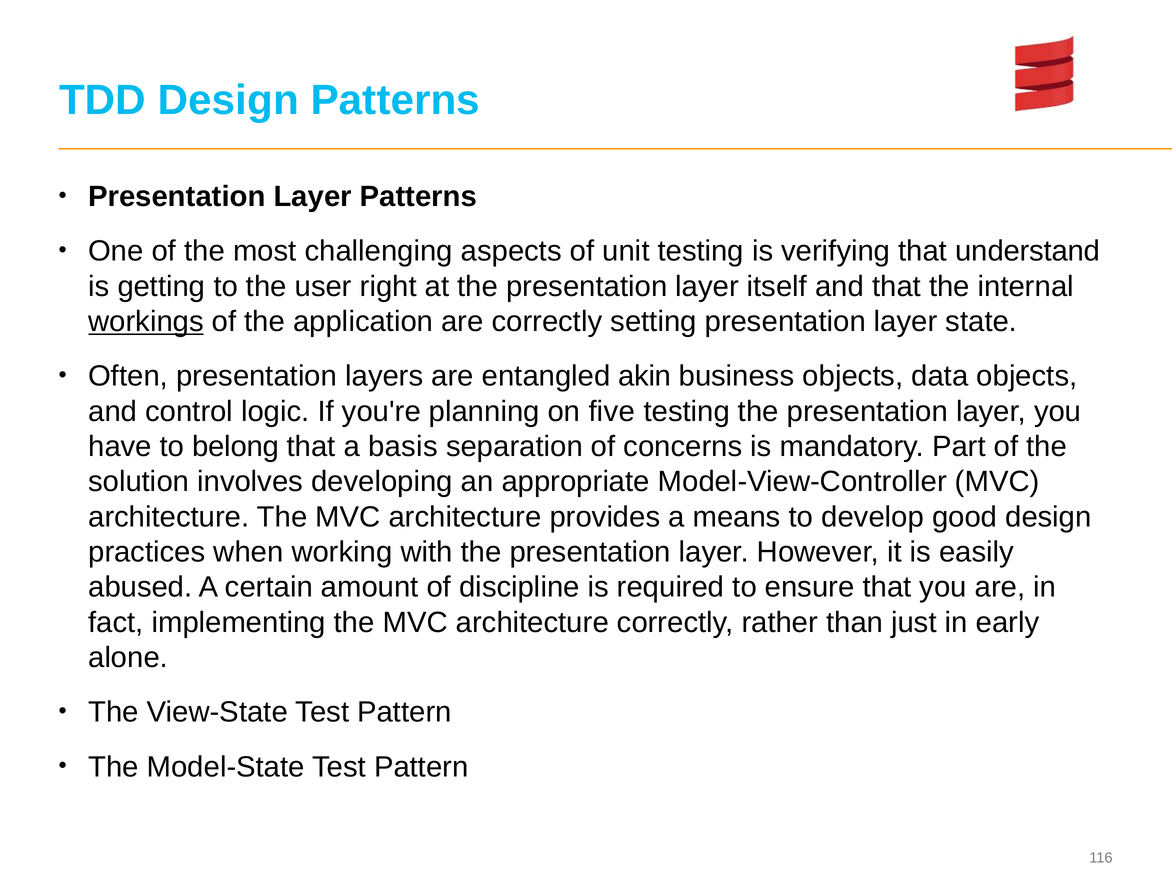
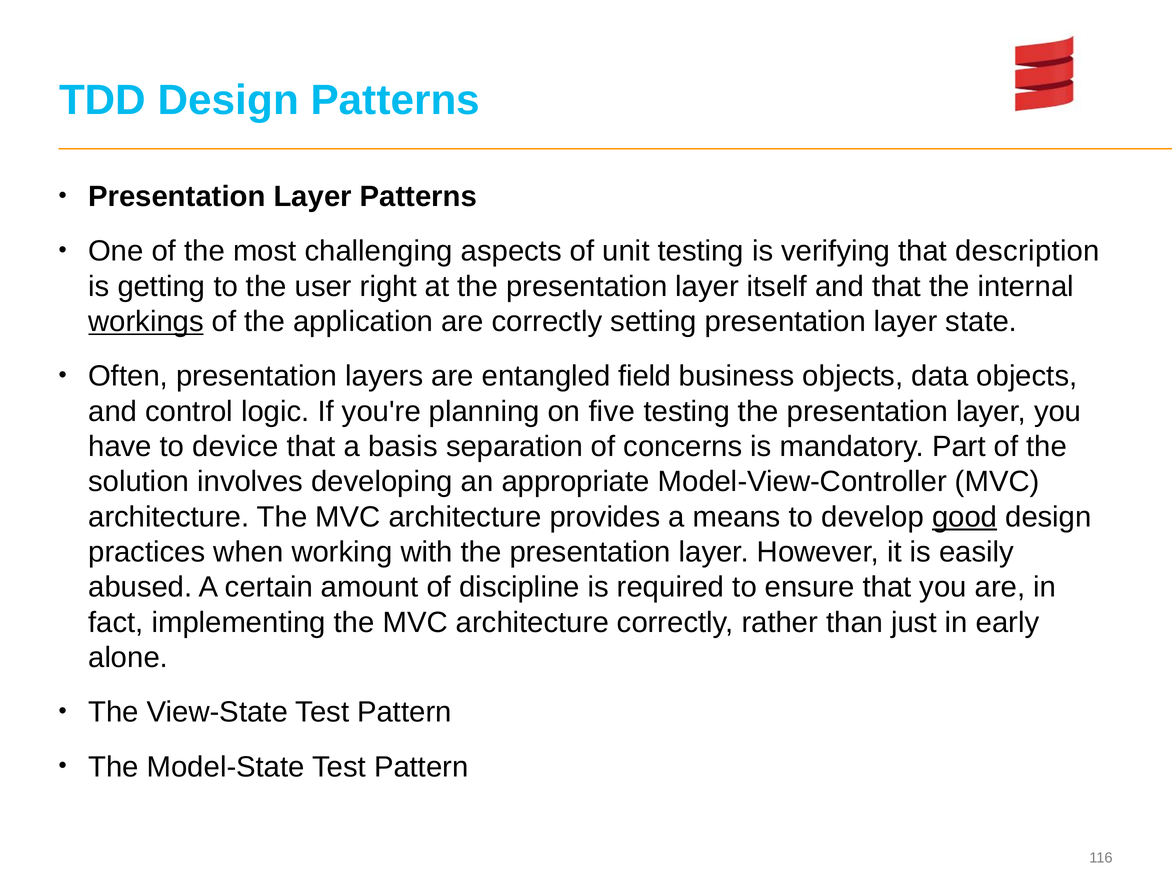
understand: understand -> description
akin: akin -> field
belong: belong -> device
good underline: none -> present
